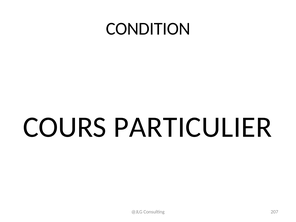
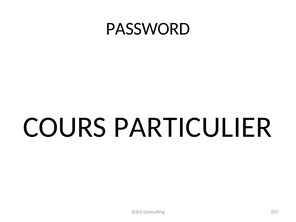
CONDITION: CONDITION -> PASSWORD
